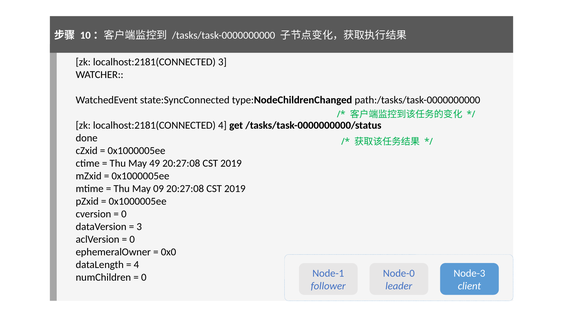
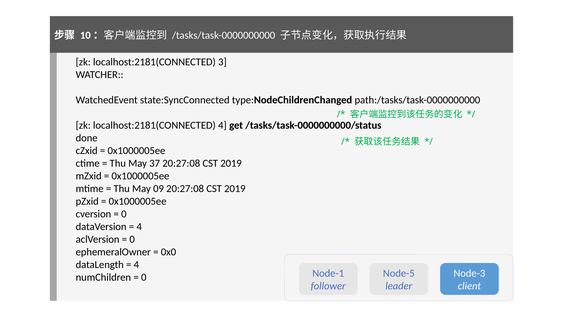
49: 49 -> 37
3 at (139, 227): 3 -> 4
Node-0: Node-0 -> Node-5
